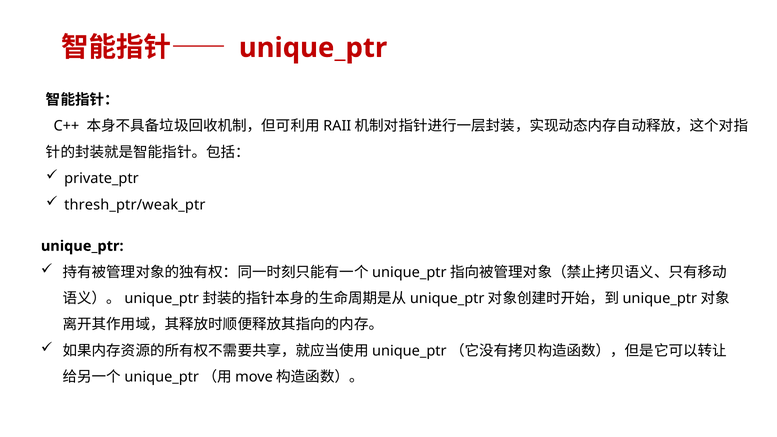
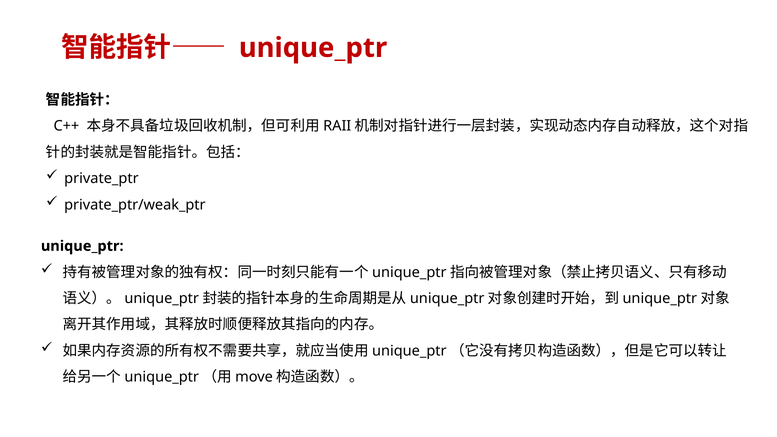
thresh_ptr/weak_ptr: thresh_ptr/weak_ptr -> private_ptr/weak_ptr
